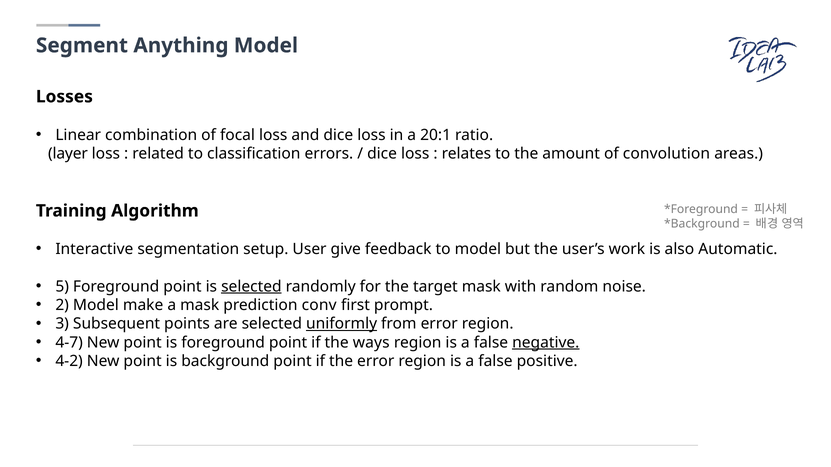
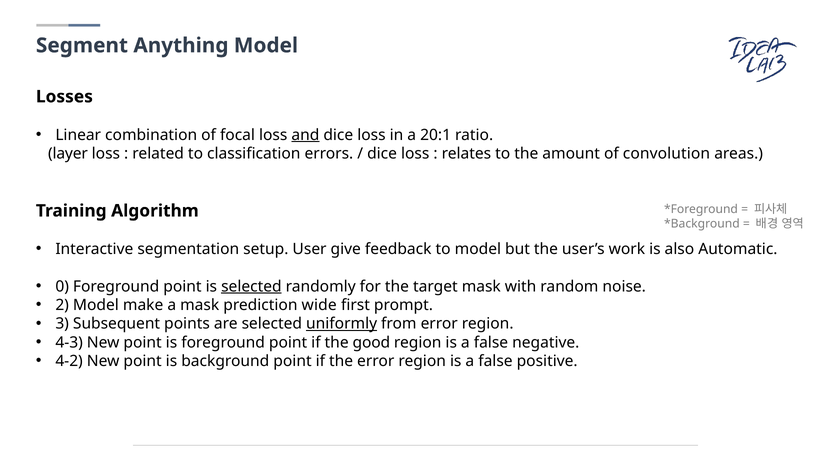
and underline: none -> present
5: 5 -> 0
conv: conv -> wide
4-7: 4-7 -> 4-3
ways: ways -> good
negative underline: present -> none
